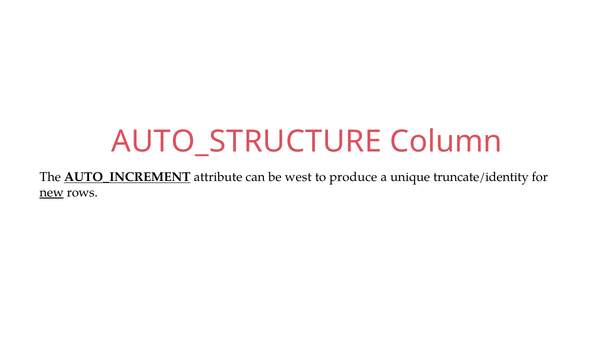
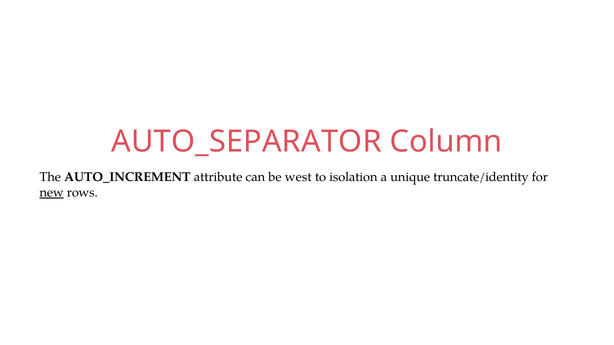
AUTO_STRUCTURE: AUTO_STRUCTURE -> AUTO_SEPARATOR
AUTO_INCREMENT underline: present -> none
produce: produce -> isolation
